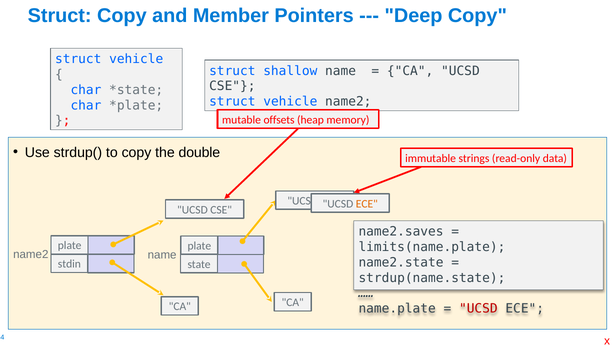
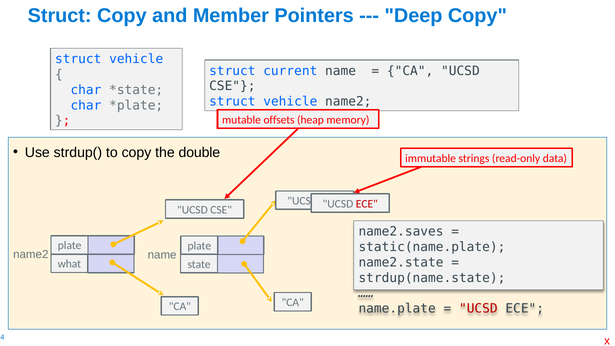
shallow: shallow -> current
ECE at (367, 204) colour: orange -> red
limits(name.plate: limits(name.plate -> static(name.plate
stdin: stdin -> what
